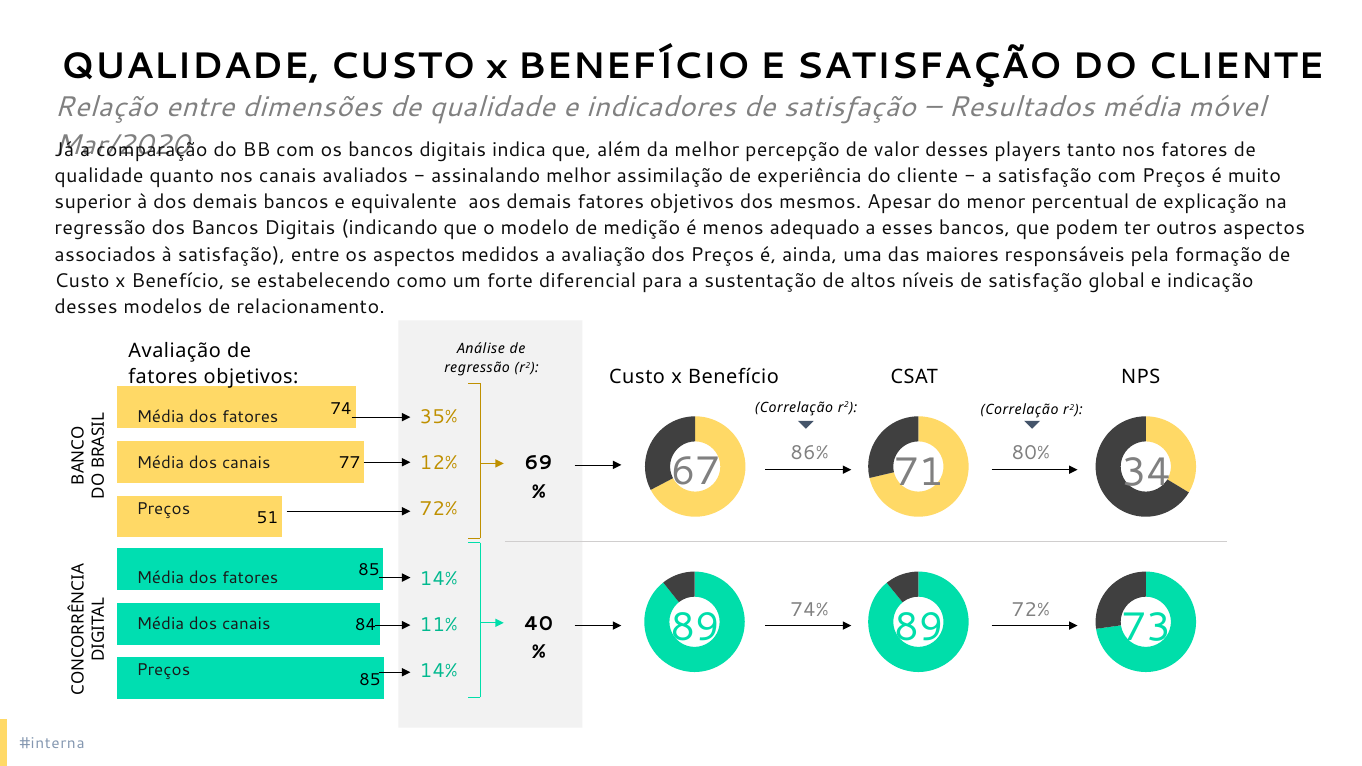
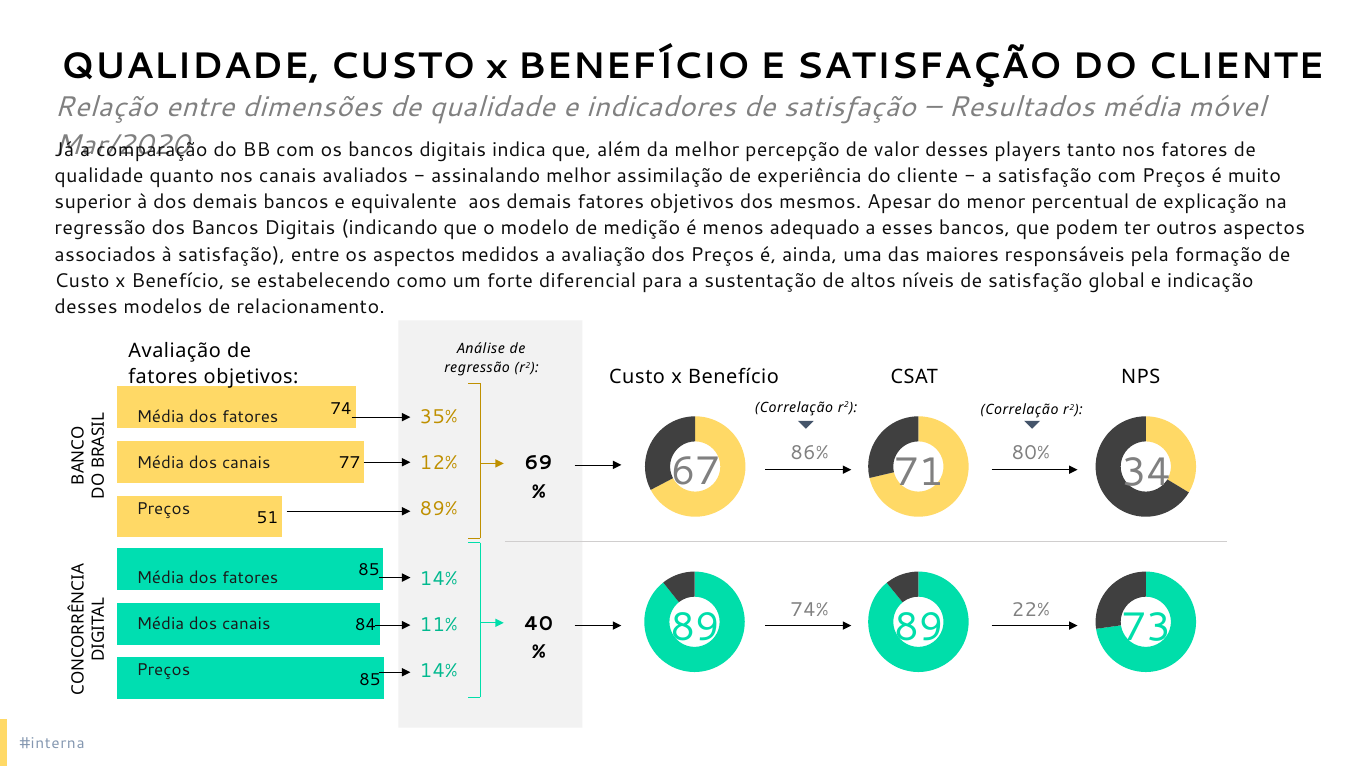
72% at (439, 509): 72% -> 89%
74% 72%: 72% -> 22%
